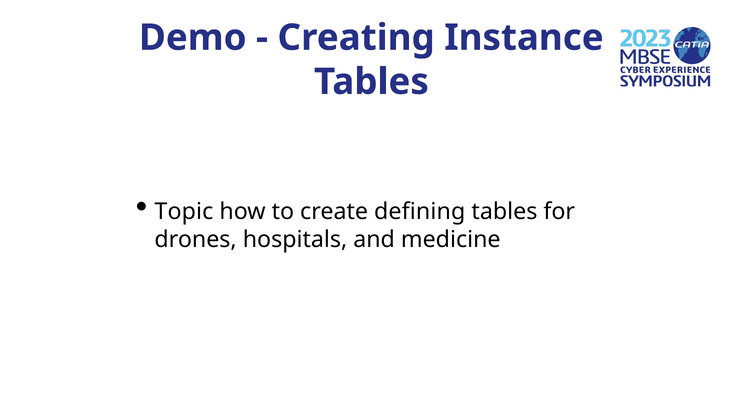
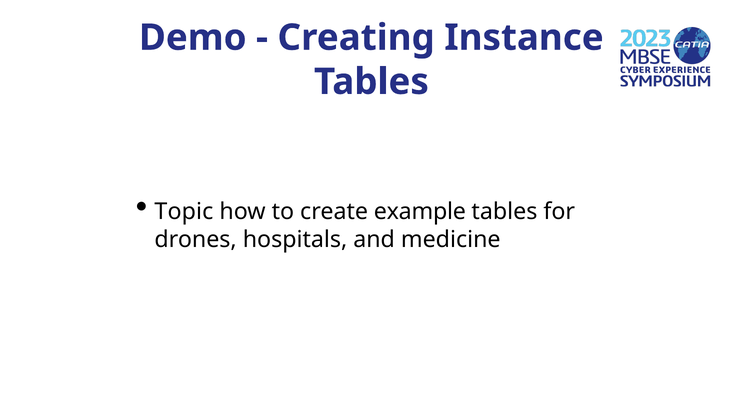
defining: defining -> example
